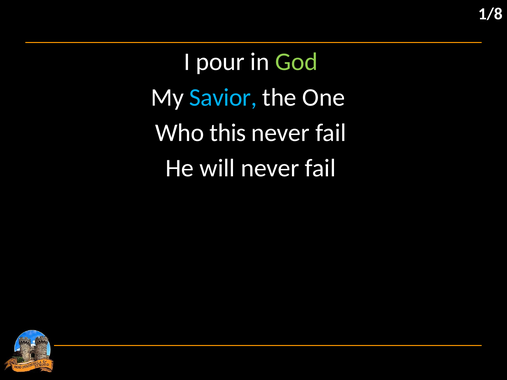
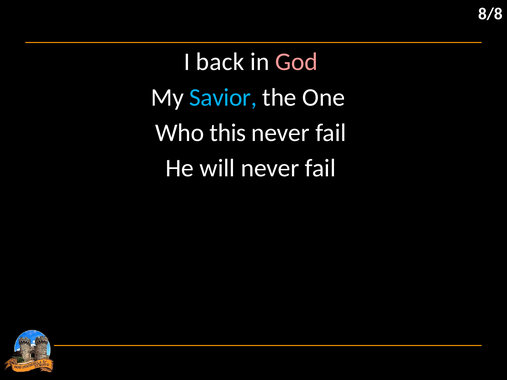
1/8: 1/8 -> 8/8
pour: pour -> back
God colour: light green -> pink
